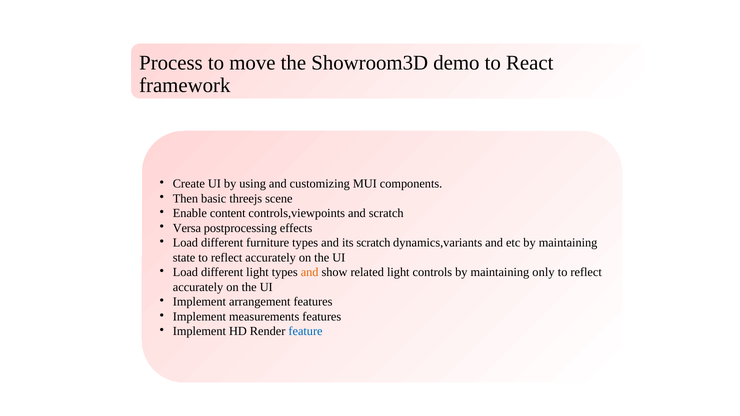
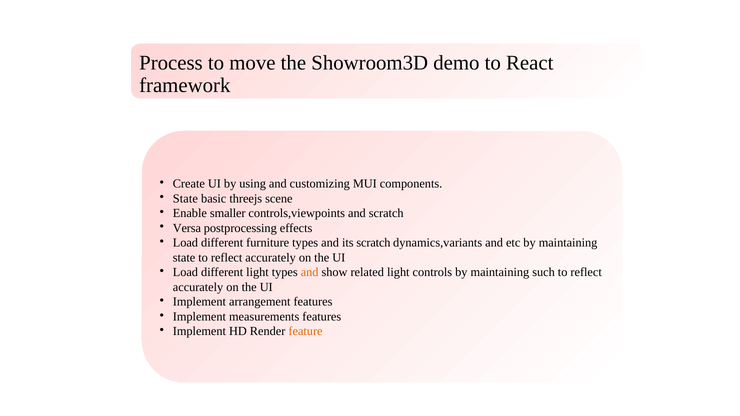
Then at (185, 199): Then -> State
content: content -> smaller
only: only -> such
feature colour: blue -> orange
